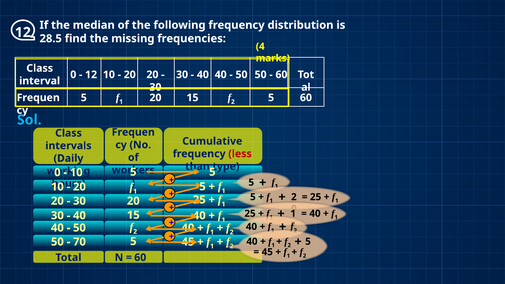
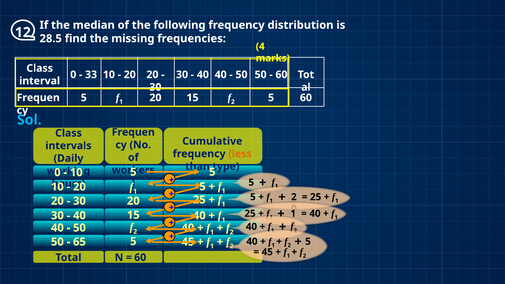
12 at (91, 75): 12 -> 33
less colour: red -> orange
70: 70 -> 65
